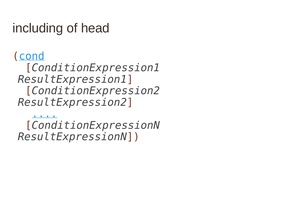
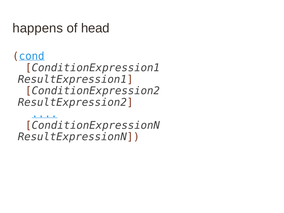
including: including -> happens
